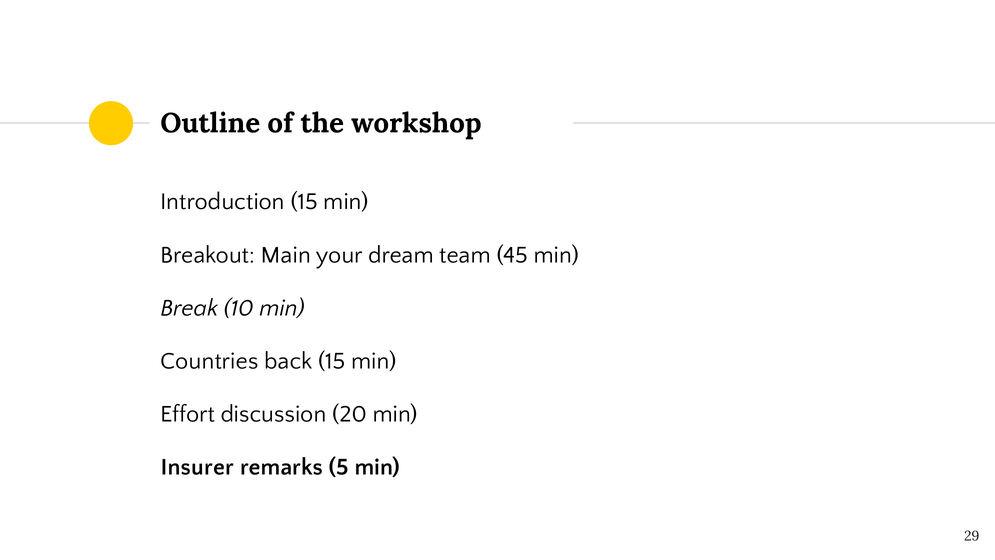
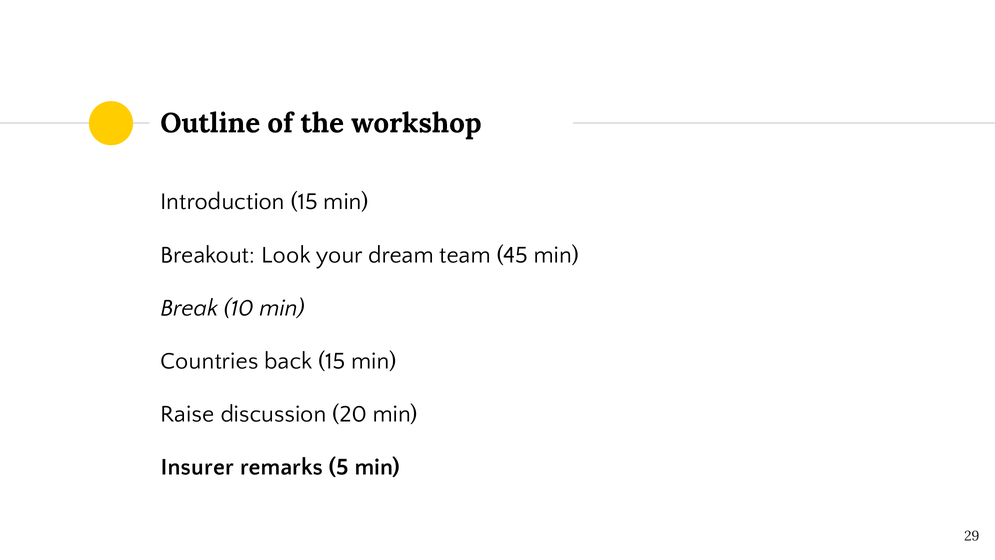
Main: Main -> Look
Effort: Effort -> Raise
